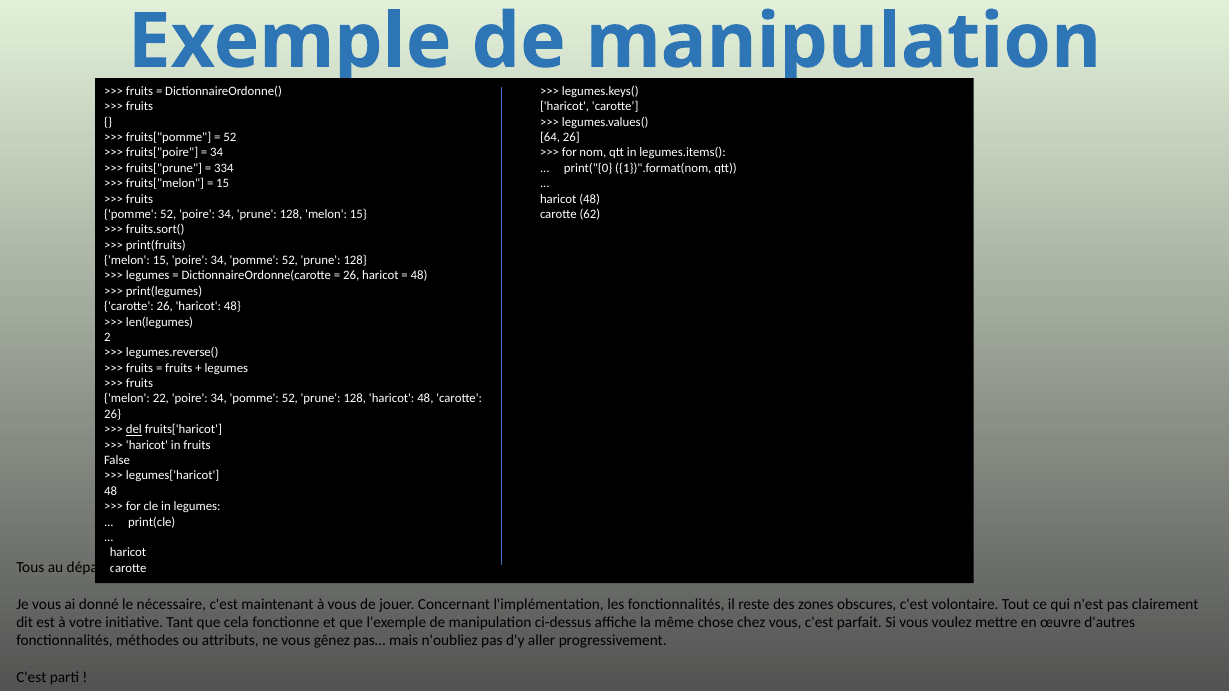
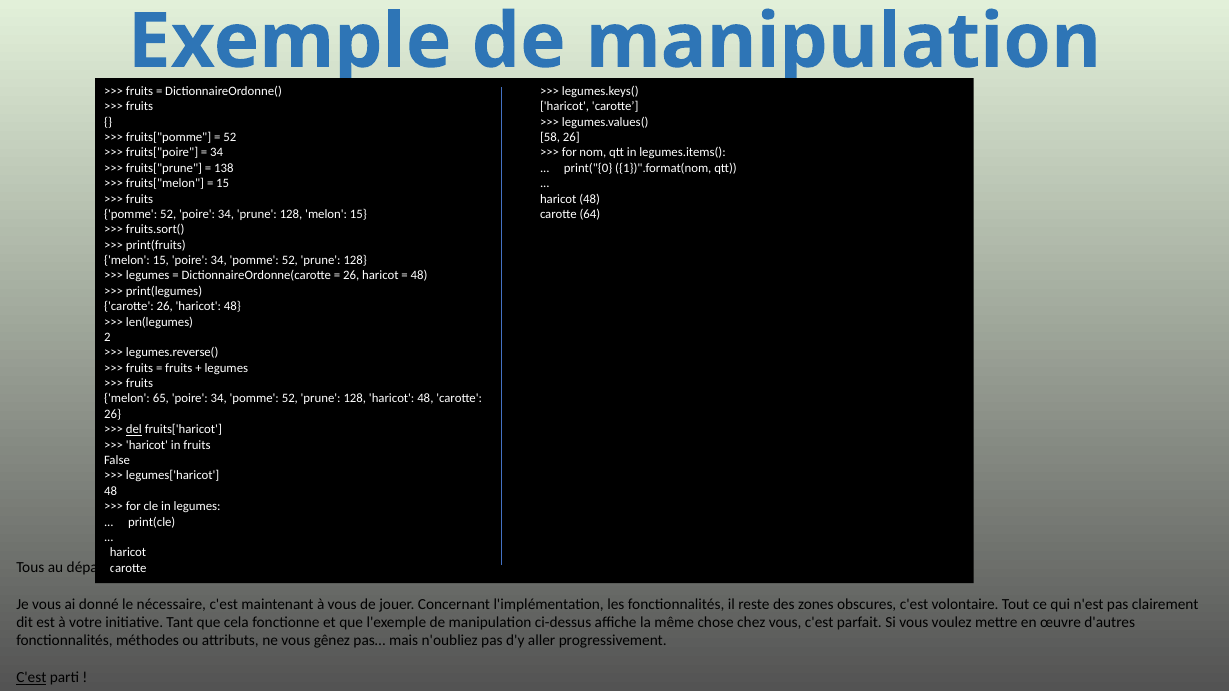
64: 64 -> 58
334: 334 -> 138
62: 62 -> 64
22: 22 -> 65
C'est at (31, 678) underline: none -> present
